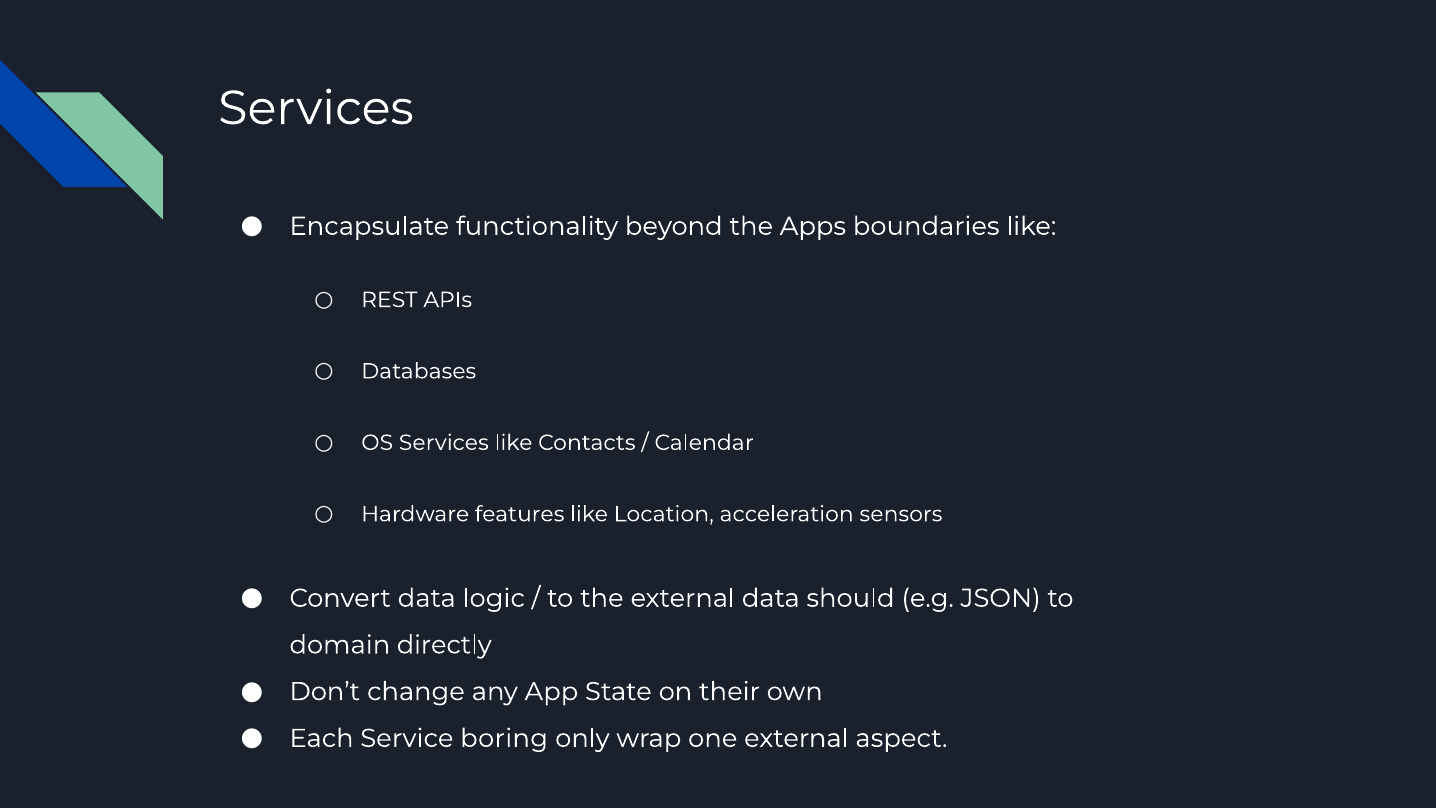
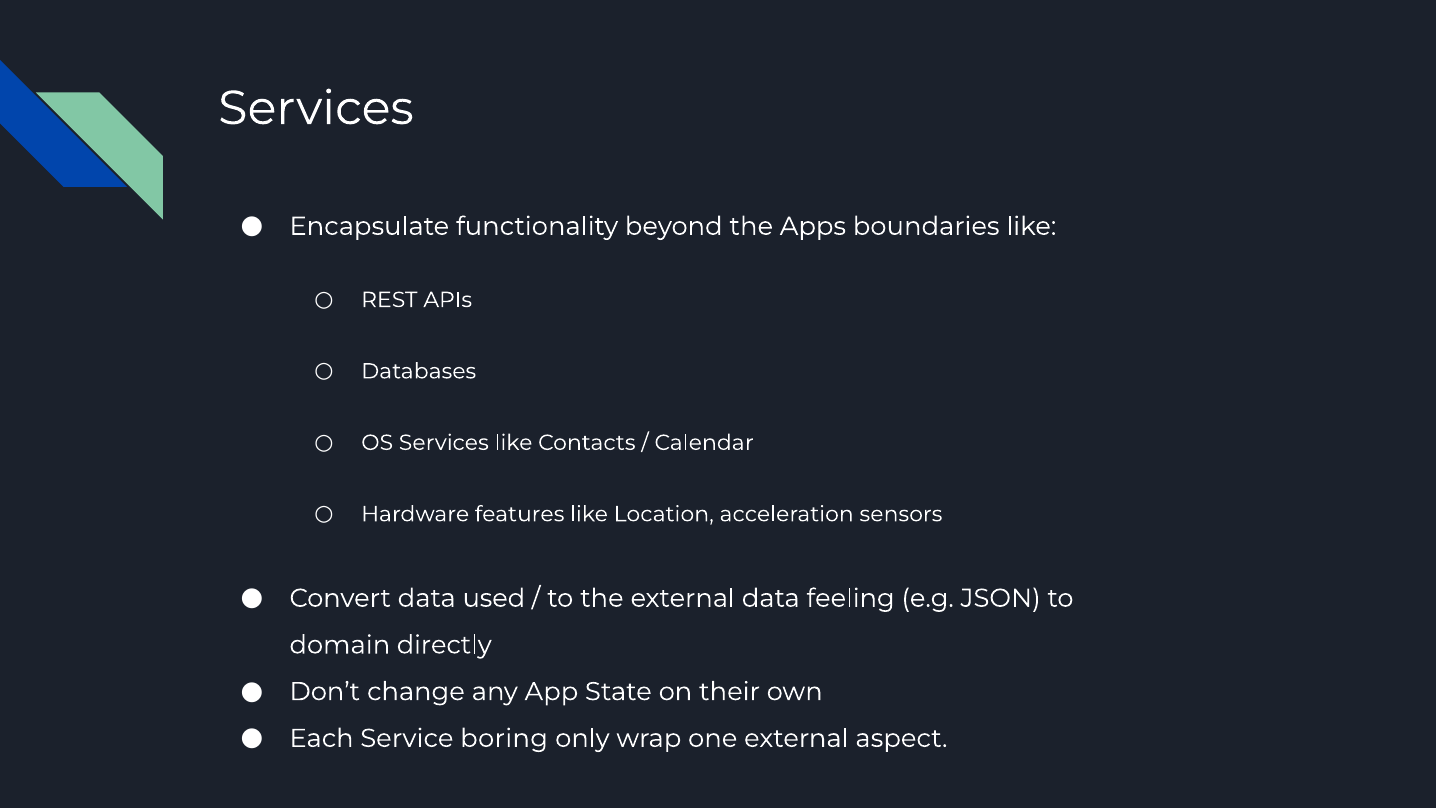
logic: logic -> used
should: should -> feeling
